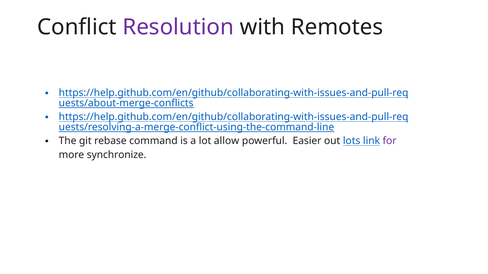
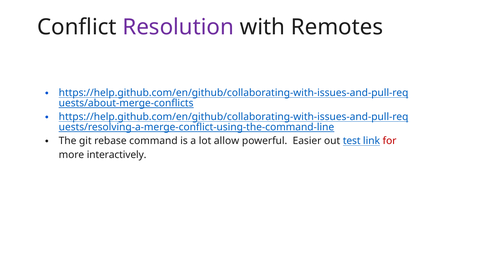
lots: lots -> test
for colour: purple -> red
synchronize: synchronize -> interactively
